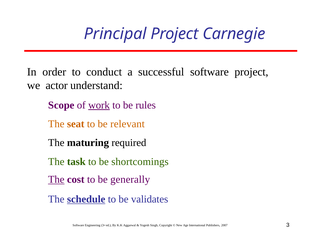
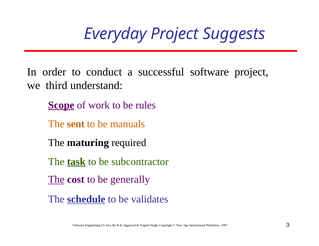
Principal: Principal -> Everyday
Carnegie: Carnegie -> Suggests
actor: actor -> third
Scope underline: none -> present
work underline: present -> none
seat: seat -> sent
relevant: relevant -> manuals
task underline: none -> present
shortcomings: shortcomings -> subcontractor
